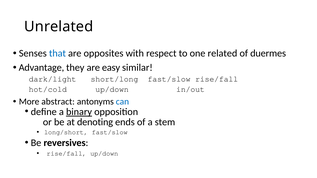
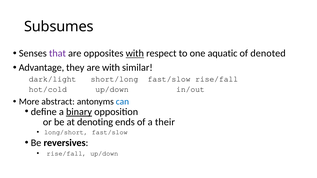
Unrelated: Unrelated -> Subsumes
that colour: blue -> purple
with at (135, 53) underline: none -> present
related: related -> aquatic
duermes: duermes -> denoted
are easy: easy -> with
stem: stem -> their
